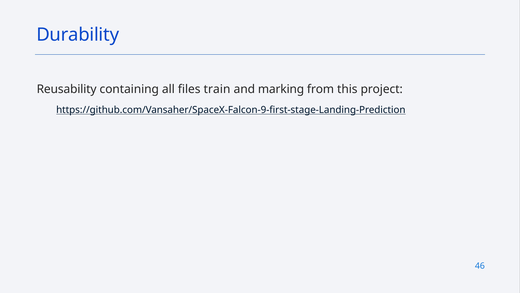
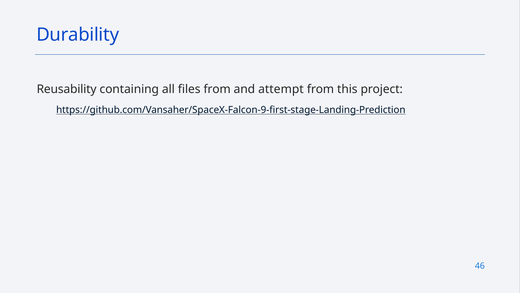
files train: train -> from
marking: marking -> attempt
